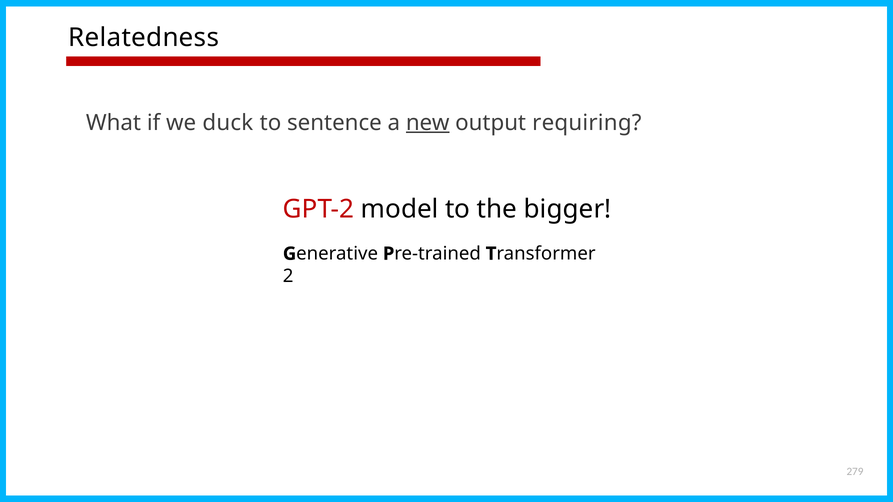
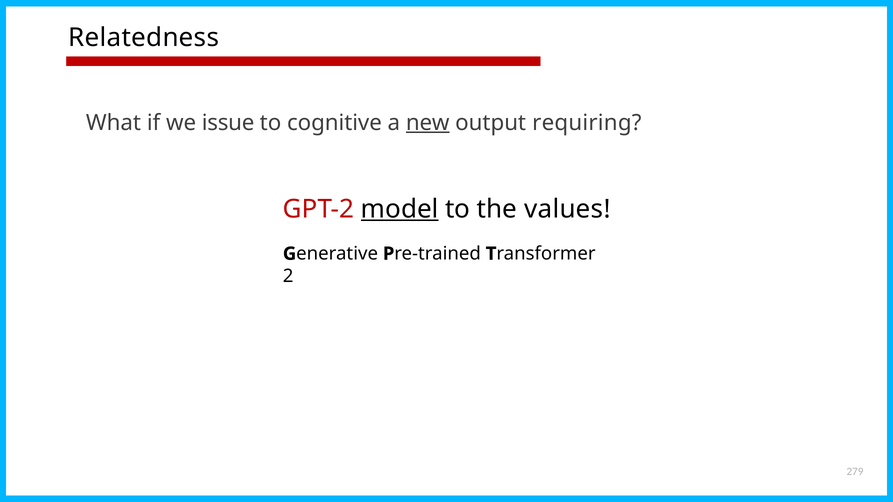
duck: duck -> issue
sentence: sentence -> cognitive
model underline: none -> present
bigger: bigger -> values
